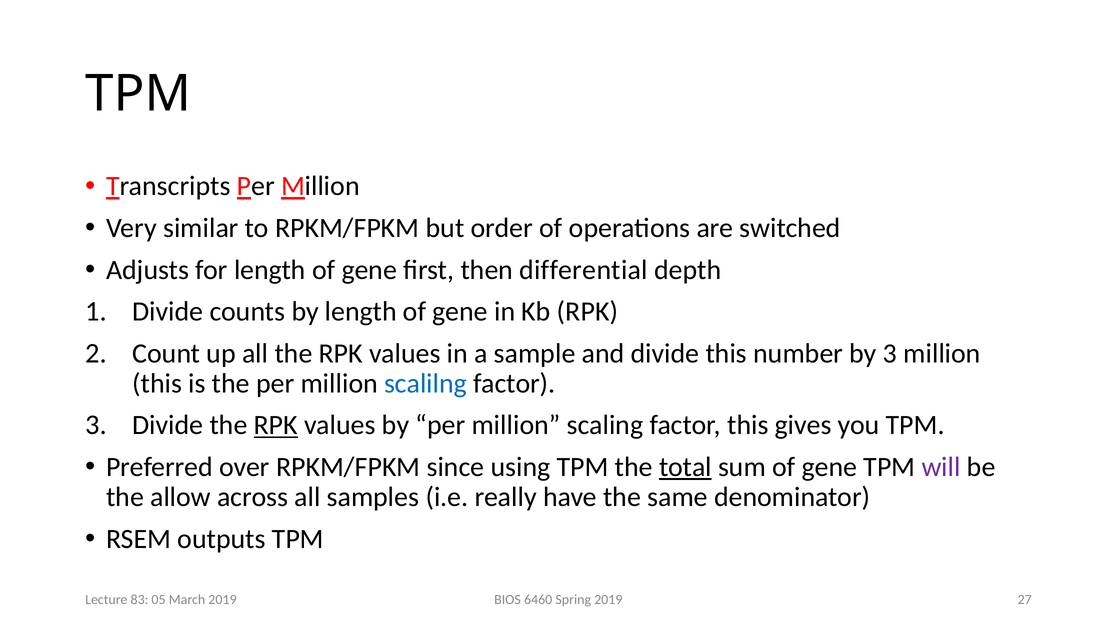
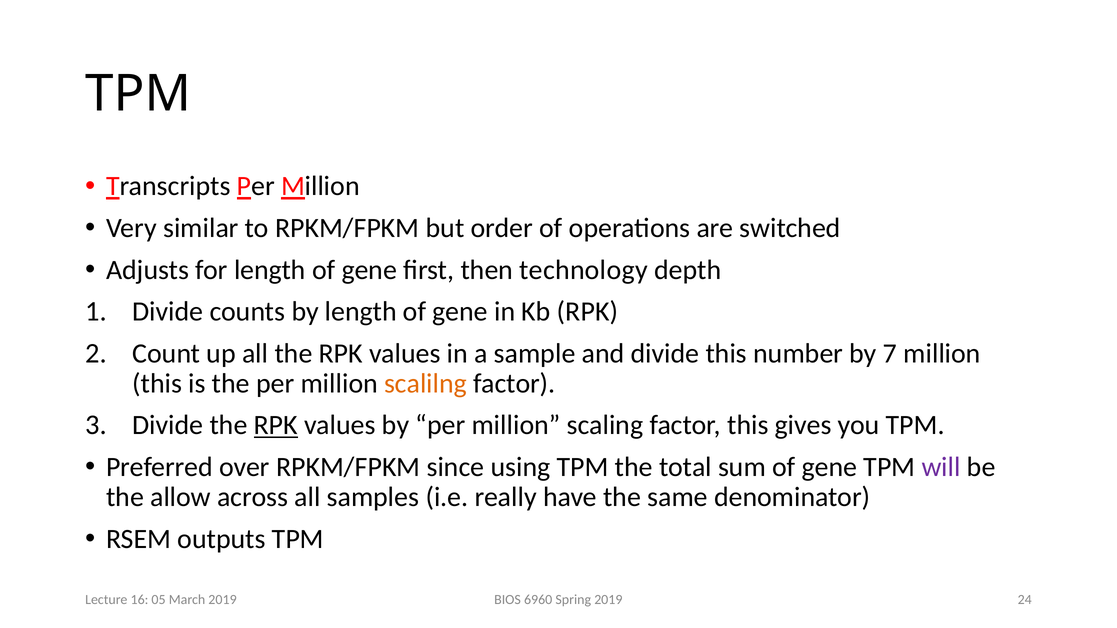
differential: differential -> technology
by 3: 3 -> 7
scalilng colour: blue -> orange
total underline: present -> none
6460: 6460 -> 6960
27: 27 -> 24
83: 83 -> 16
